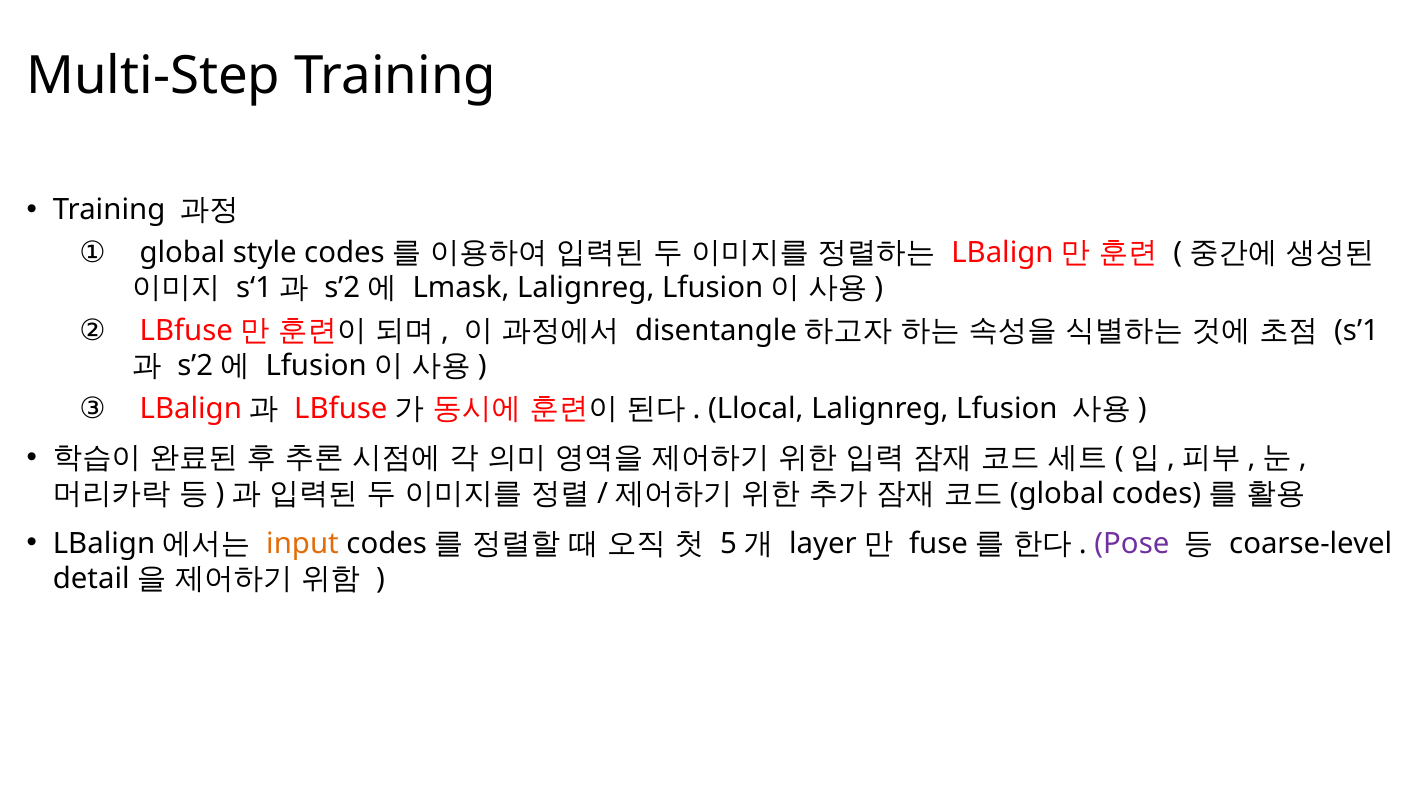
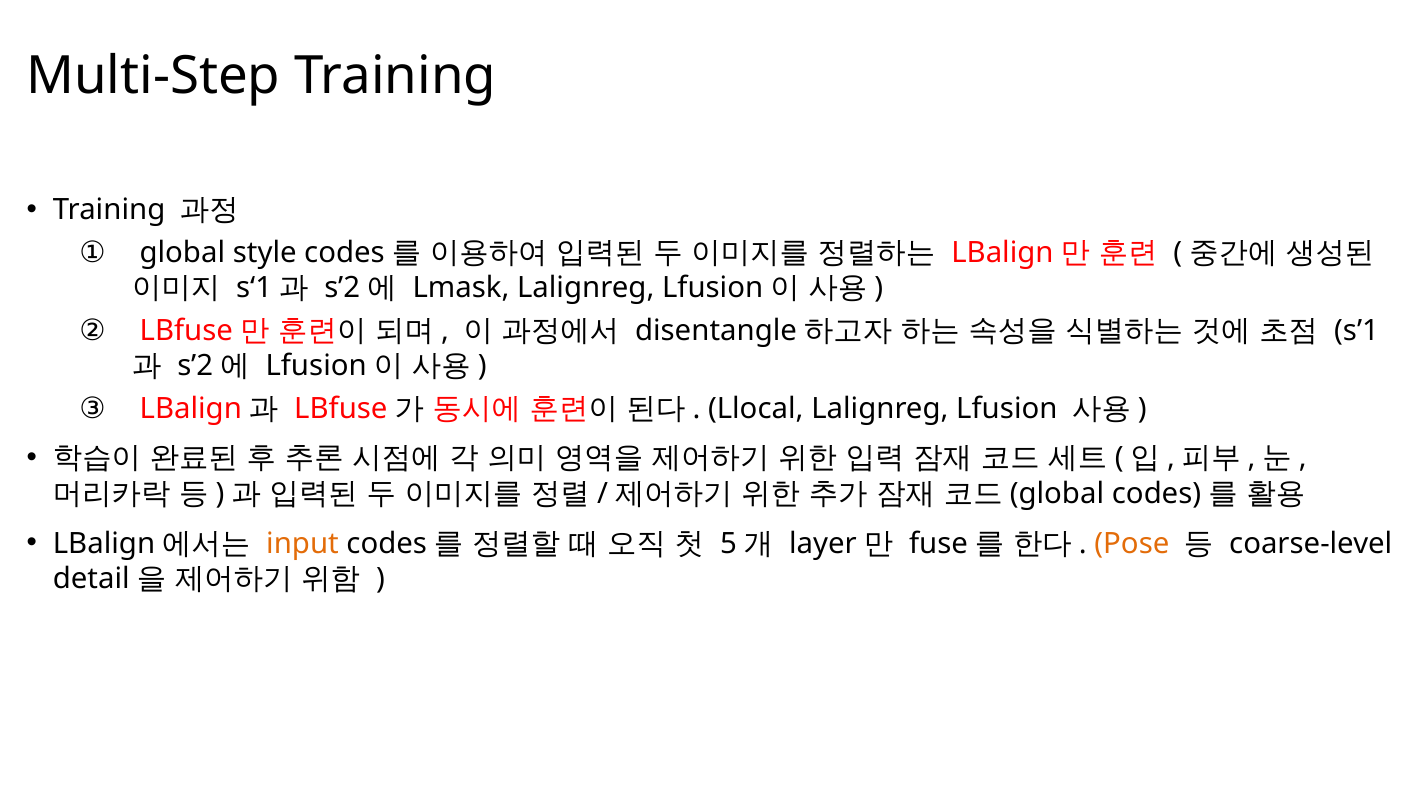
Pose colour: purple -> orange
